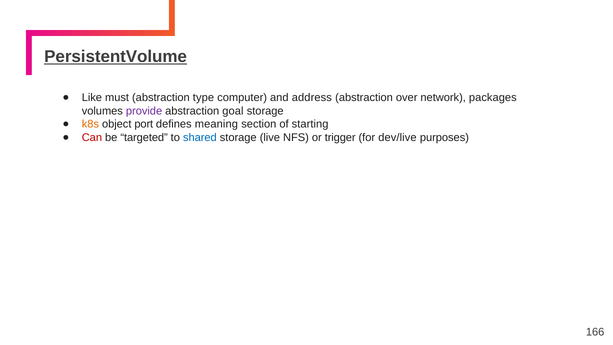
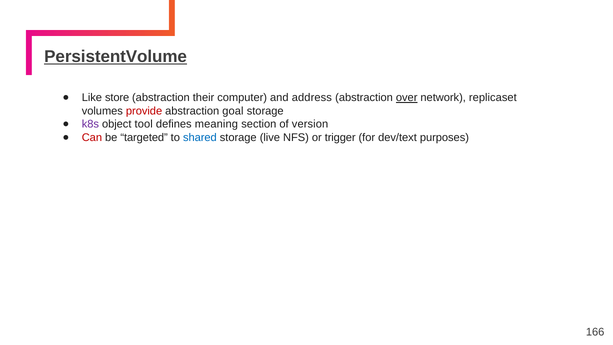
must: must -> store
type: type -> their
over underline: none -> present
packages: packages -> replicaset
provide colour: purple -> red
k8s colour: orange -> purple
port: port -> tool
starting: starting -> version
dev/live: dev/live -> dev/text
